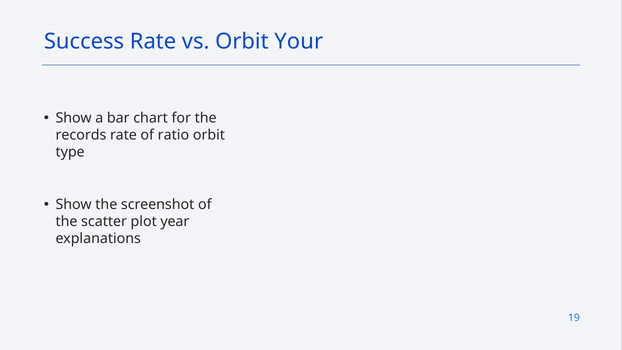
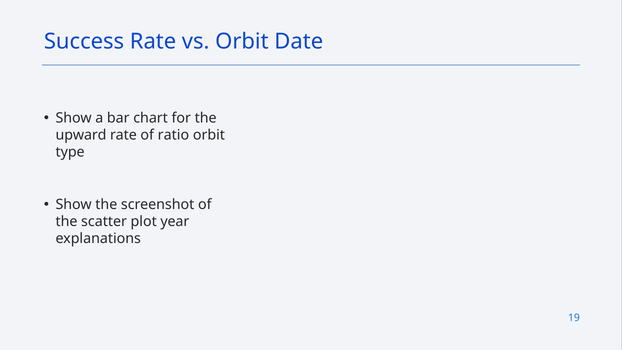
Your: Your -> Date
records: records -> upward
